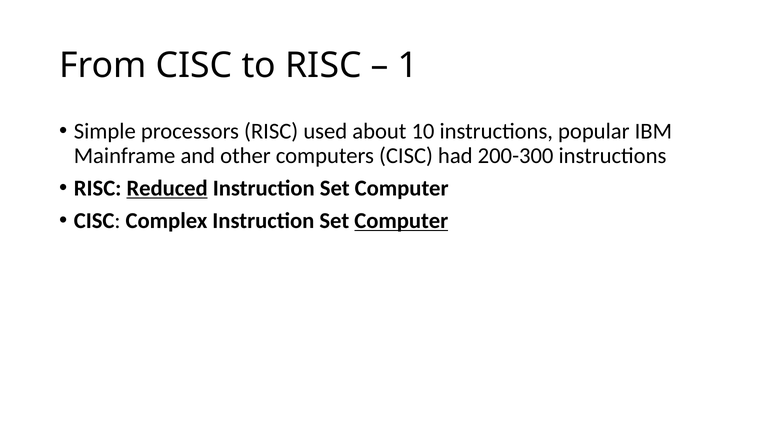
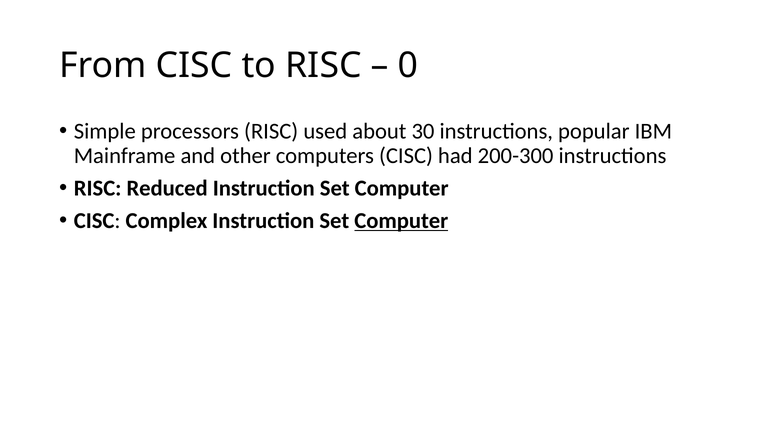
1: 1 -> 0
10: 10 -> 30
Reduced underline: present -> none
